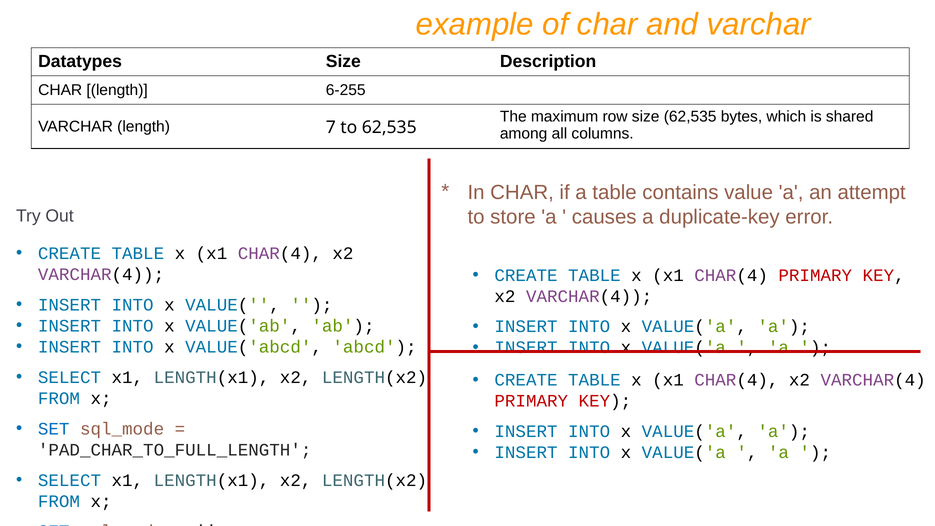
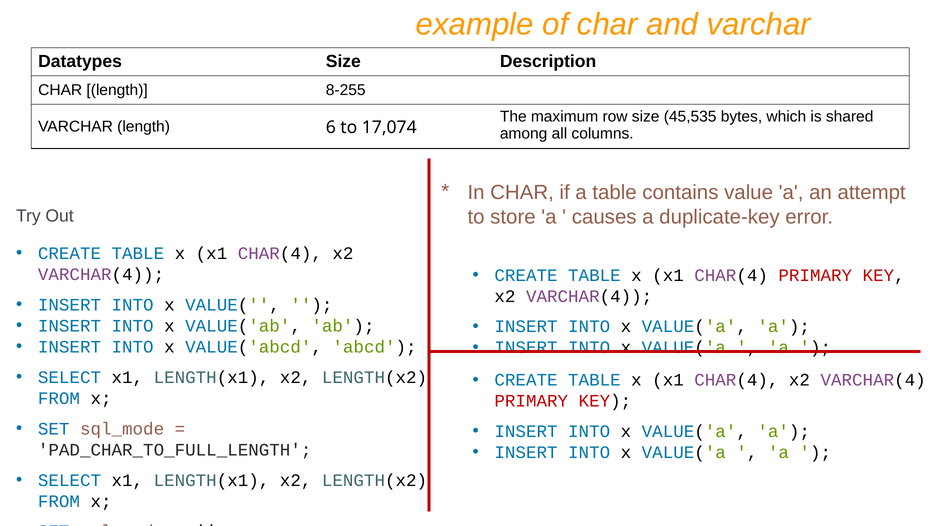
6-255: 6-255 -> 8-255
size 62,535: 62,535 -> 45,535
7: 7 -> 6
to 62,535: 62,535 -> 17,074
